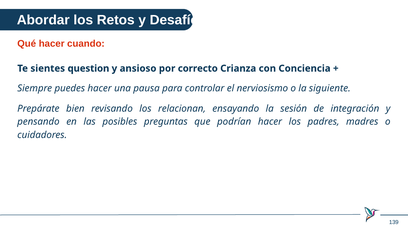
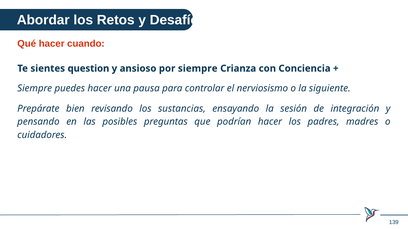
por correcto: correcto -> siempre
relacionan: relacionan -> sustancias
